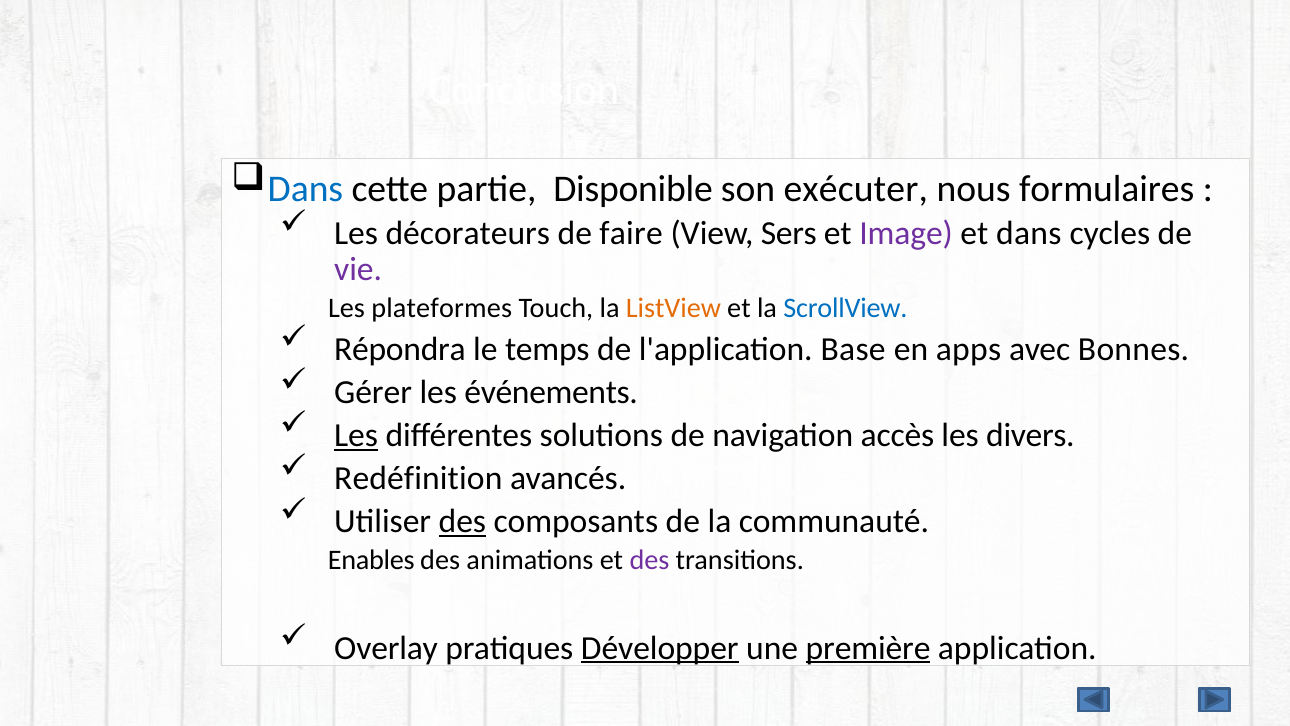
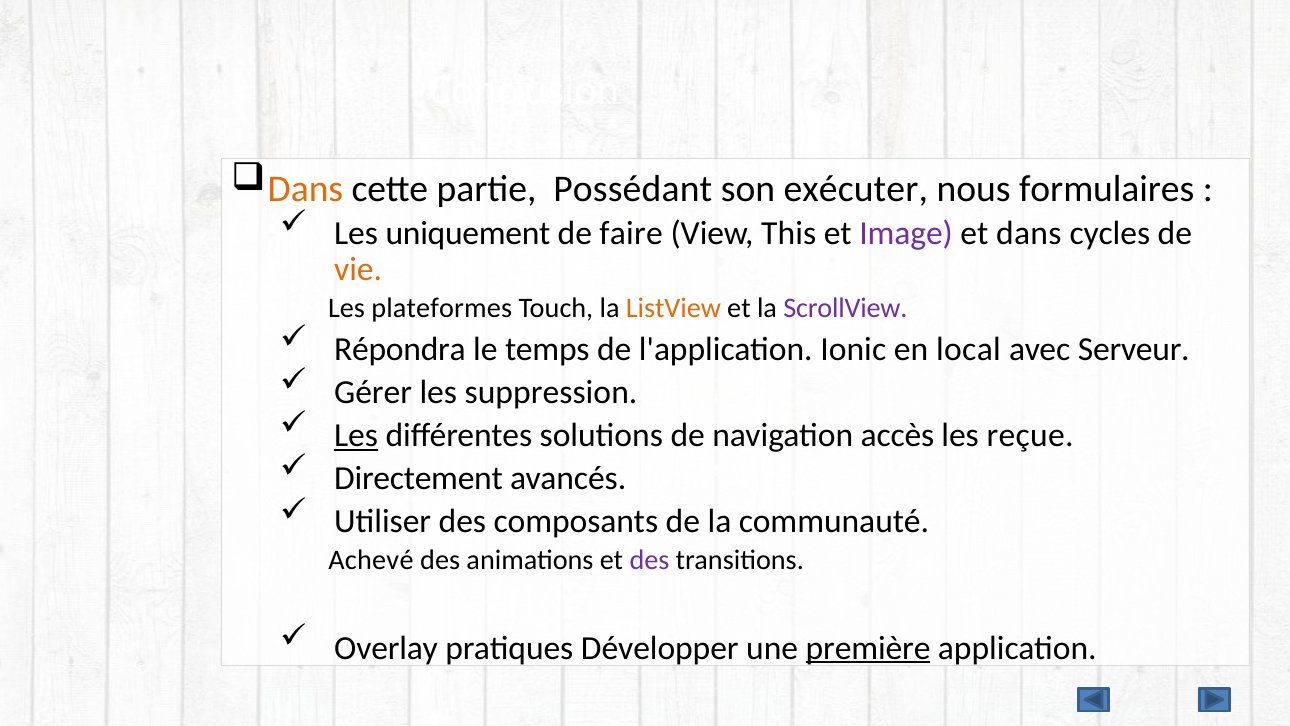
Dans at (305, 189) colour: blue -> orange
Disponible: Disponible -> Possédant
décorateurs: décorateurs -> uniquement
Sers: Sers -> This
vie colour: purple -> orange
ScrollView colour: blue -> purple
Base: Base -> Ionic
apps: apps -> local
Bonnes: Bonnes -> Serveur
événements: événements -> suppression
divers: divers -> reçue
Redéfinition: Redéfinition -> Directement
des at (462, 521) underline: present -> none
Enables: Enables -> Achevé
Développer underline: present -> none
